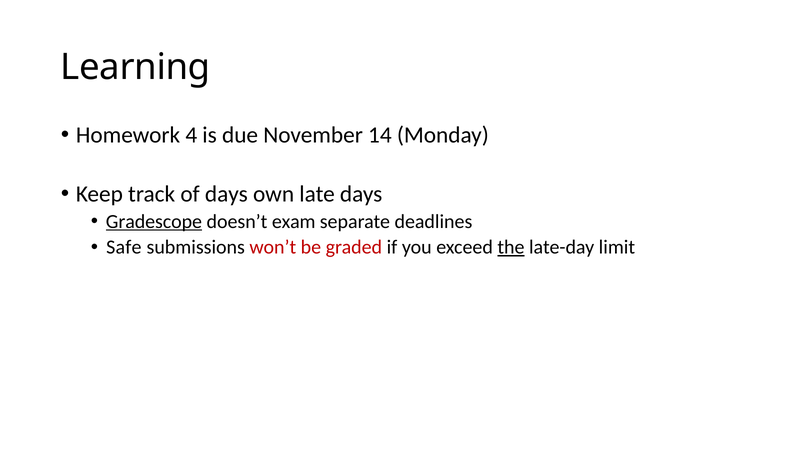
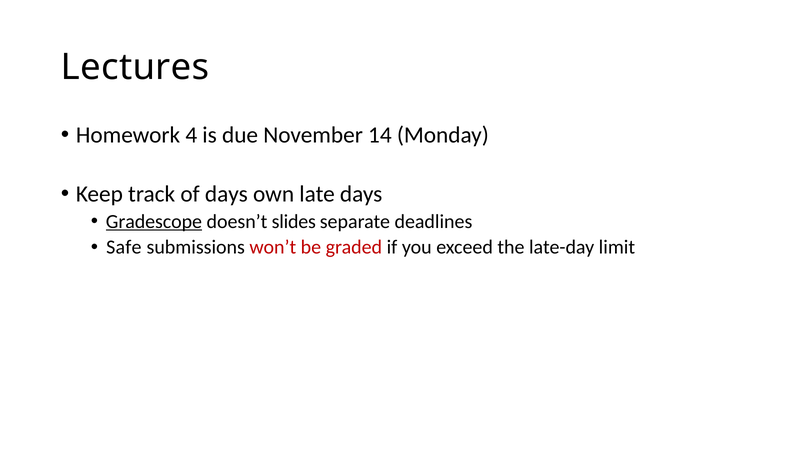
Learning: Learning -> Lectures
exam: exam -> slides
the underline: present -> none
